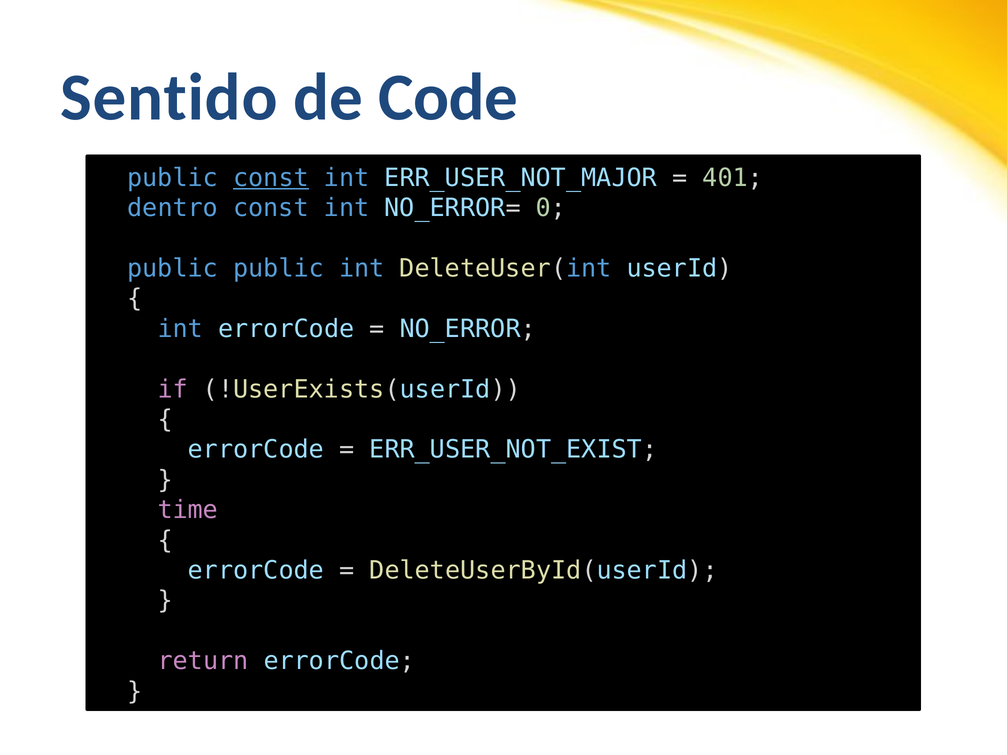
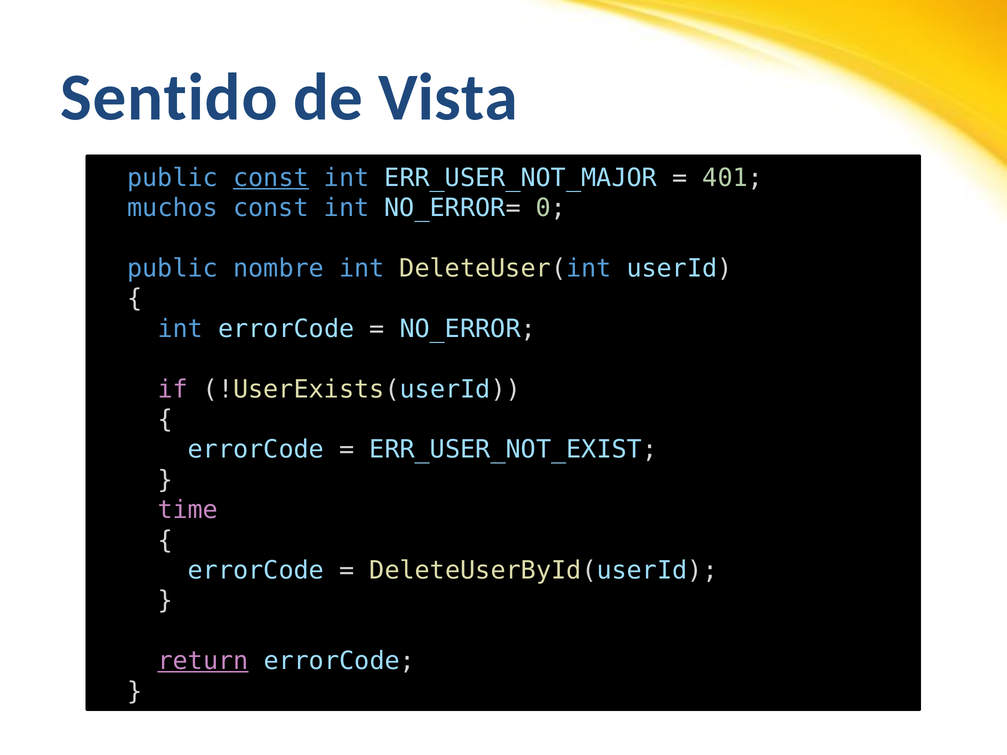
Code: Code -> Vista
dentro: dentro -> muchos
public public: public -> nombre
return underline: none -> present
